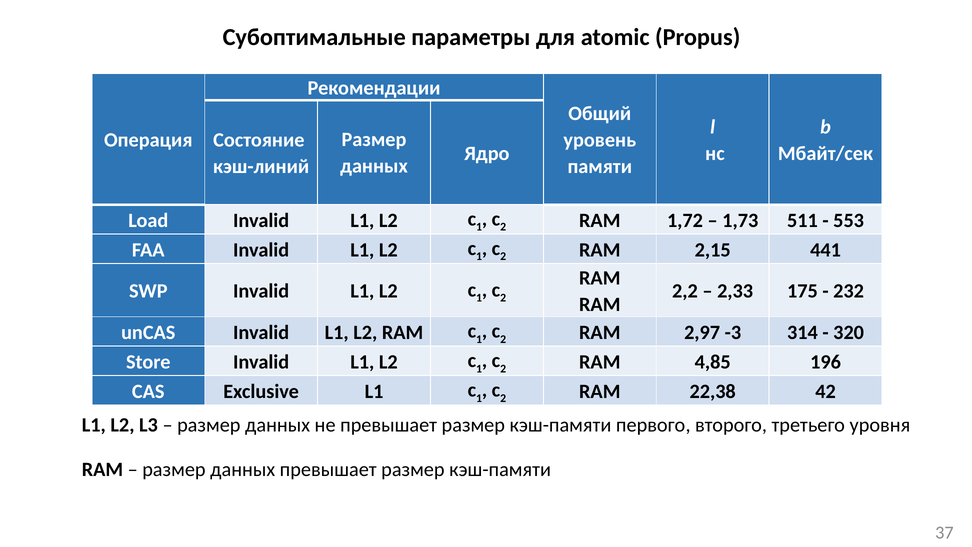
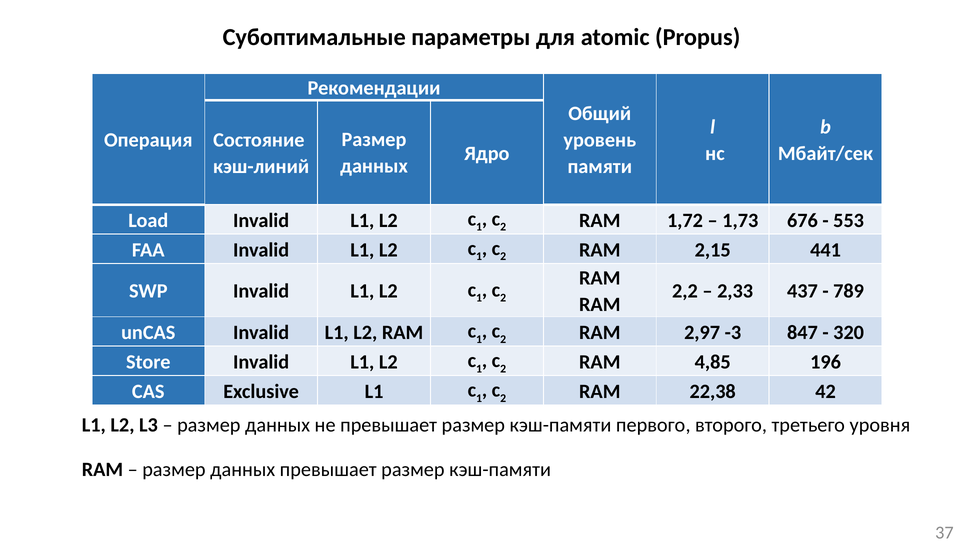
511: 511 -> 676
175: 175 -> 437
232: 232 -> 789
314: 314 -> 847
